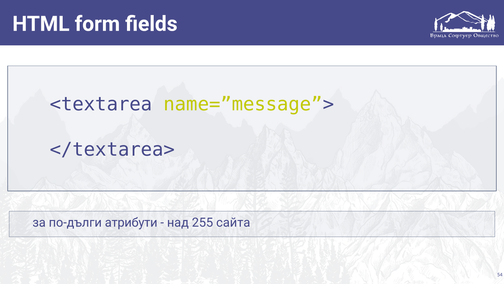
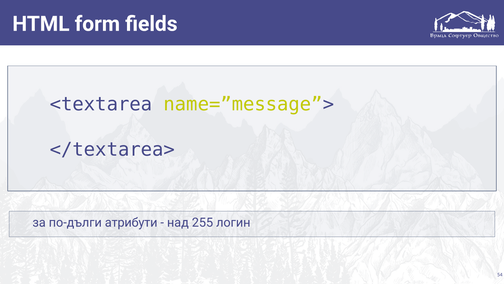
сайта: сайта -> логин
